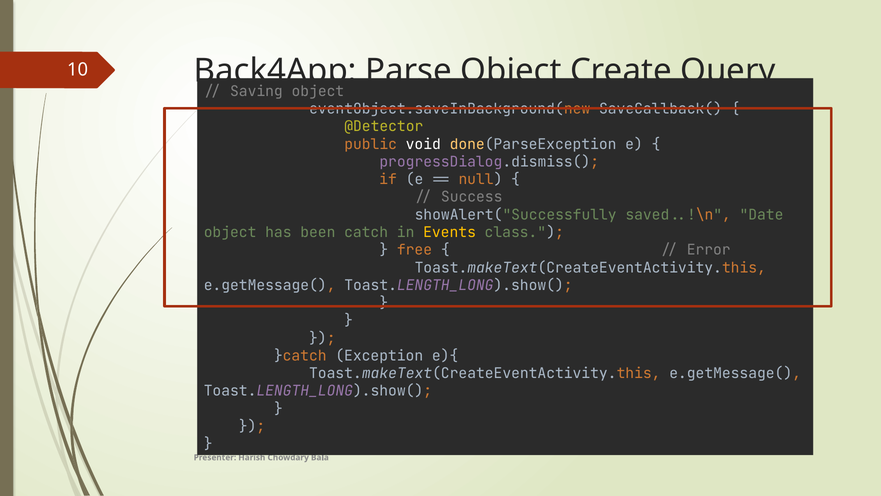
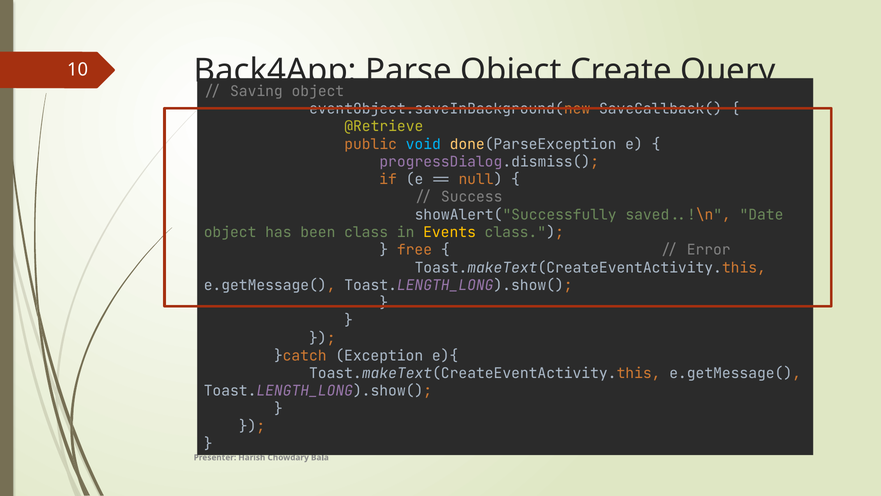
@Detector: @Detector -> @Retrieve
void colour: white -> light blue
been catch: catch -> class
